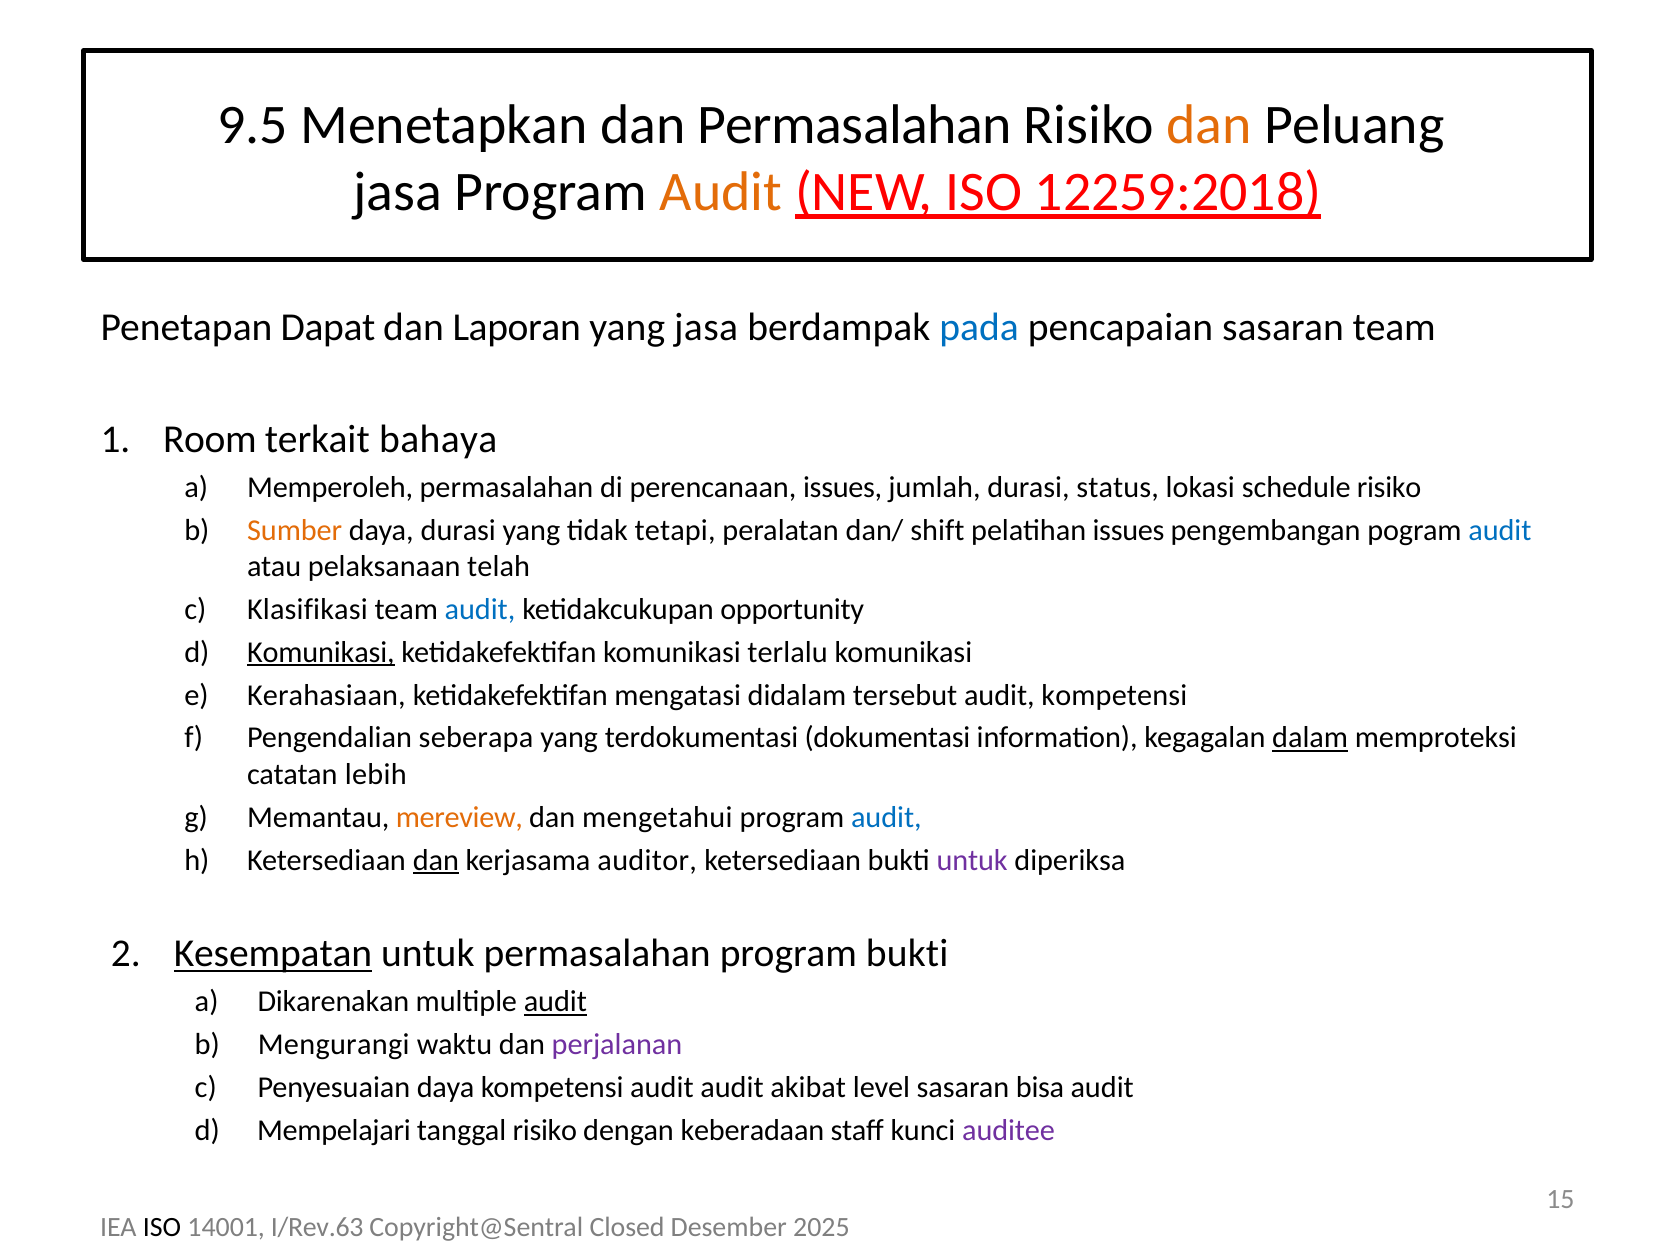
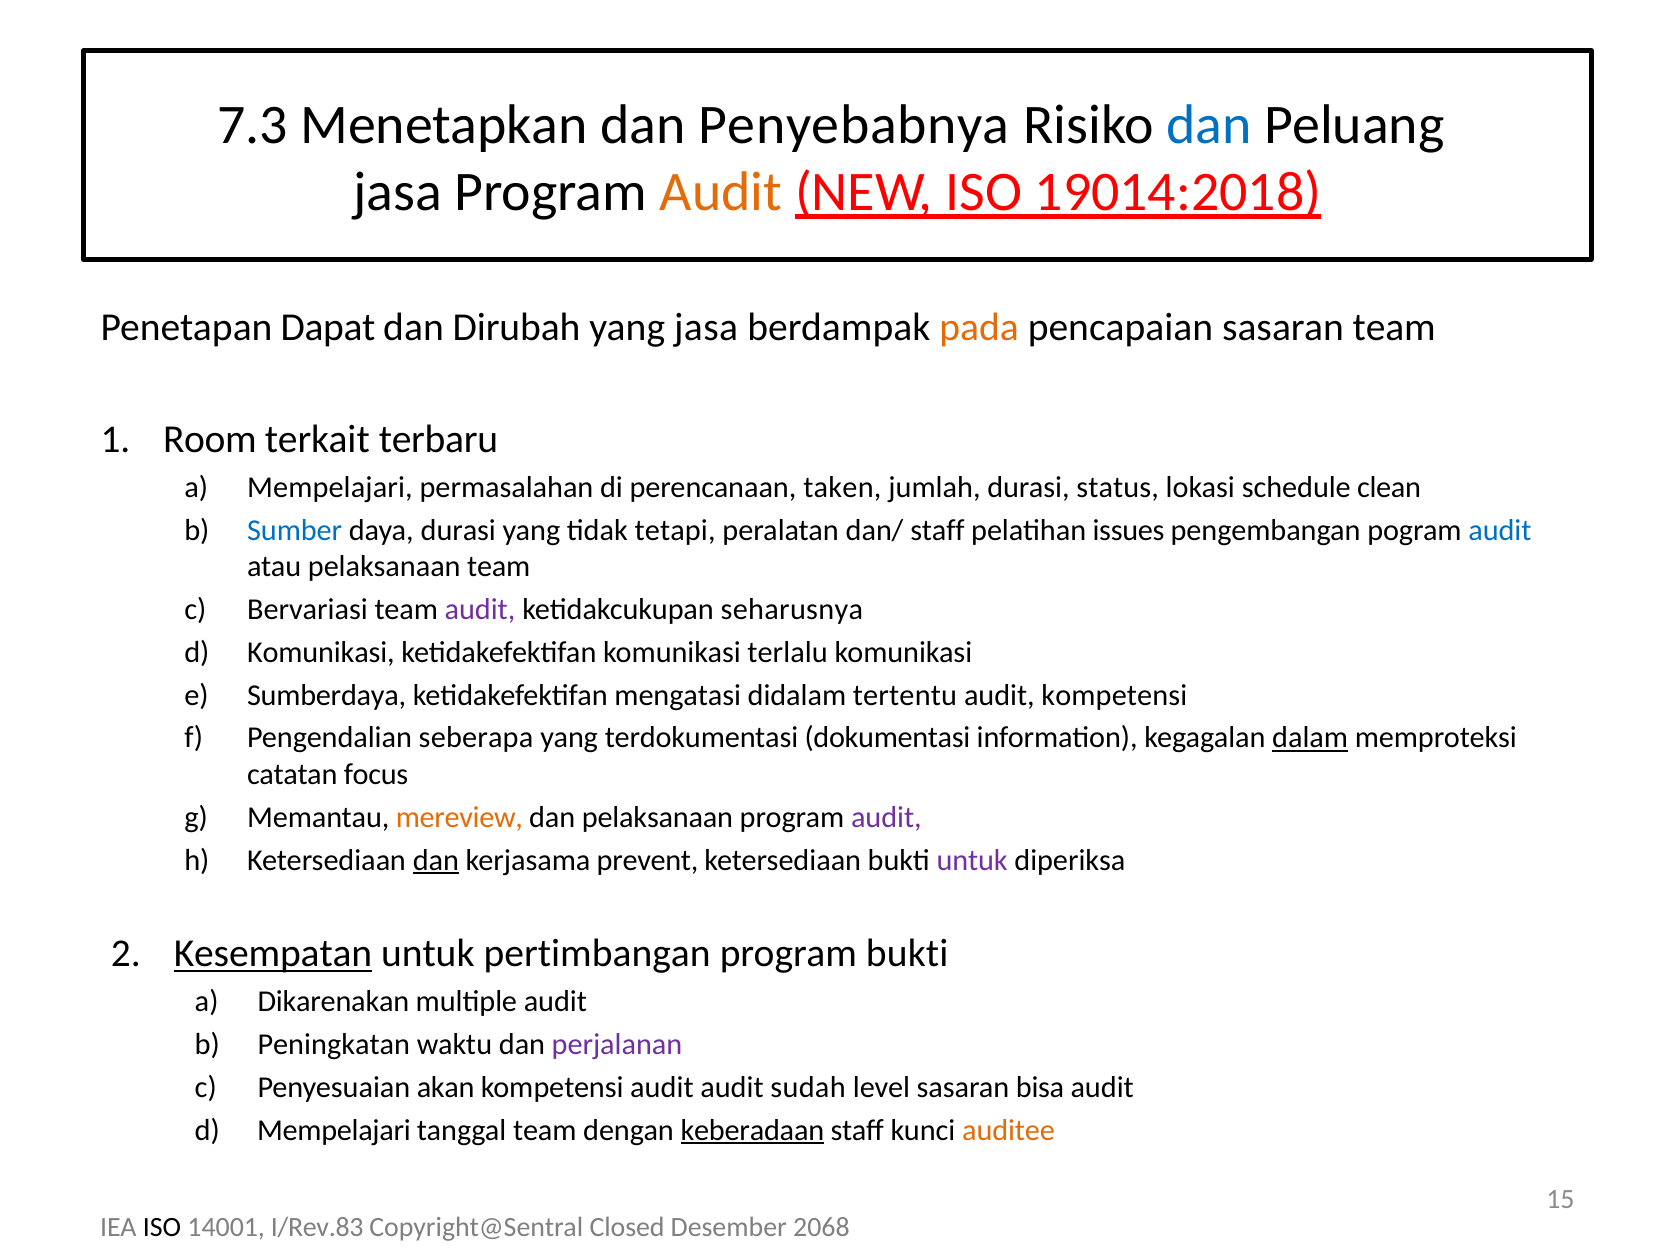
9.5: 9.5 -> 7.3
dan Permasalahan: Permasalahan -> Penyebabnya
dan at (1209, 125) colour: orange -> blue
12259:2018: 12259:2018 -> 19014:2018
Laporan: Laporan -> Dirubah
pada colour: blue -> orange
bahaya: bahaya -> terbaru
Memperoleh at (330, 488): Memperoleh -> Mempelajari
perencanaan issues: issues -> taken
schedule risiko: risiko -> clean
Sumber colour: orange -> blue
dan/ shift: shift -> staff
pelaksanaan telah: telah -> team
Klasifikasi: Klasifikasi -> Bervariasi
audit at (480, 610) colour: blue -> purple
opportunity: opportunity -> seharusnya
Komunikasi at (321, 652) underline: present -> none
Kerahasiaan: Kerahasiaan -> Sumberdaya
tersebut: tersebut -> tertentu
lebih: lebih -> focus
dan mengetahui: mengetahui -> pelaksanaan
audit at (886, 817) colour: blue -> purple
auditor: auditor -> prevent
untuk permasalahan: permasalahan -> pertimbangan
audit at (555, 1002) underline: present -> none
Mengurangi: Mengurangi -> Peningkatan
Penyesuaian daya: daya -> akan
akibat: akibat -> sudah
tanggal risiko: risiko -> team
keberadaan underline: none -> present
auditee colour: purple -> orange
I/Rev.63: I/Rev.63 -> I/Rev.83
2025: 2025 -> 2068
